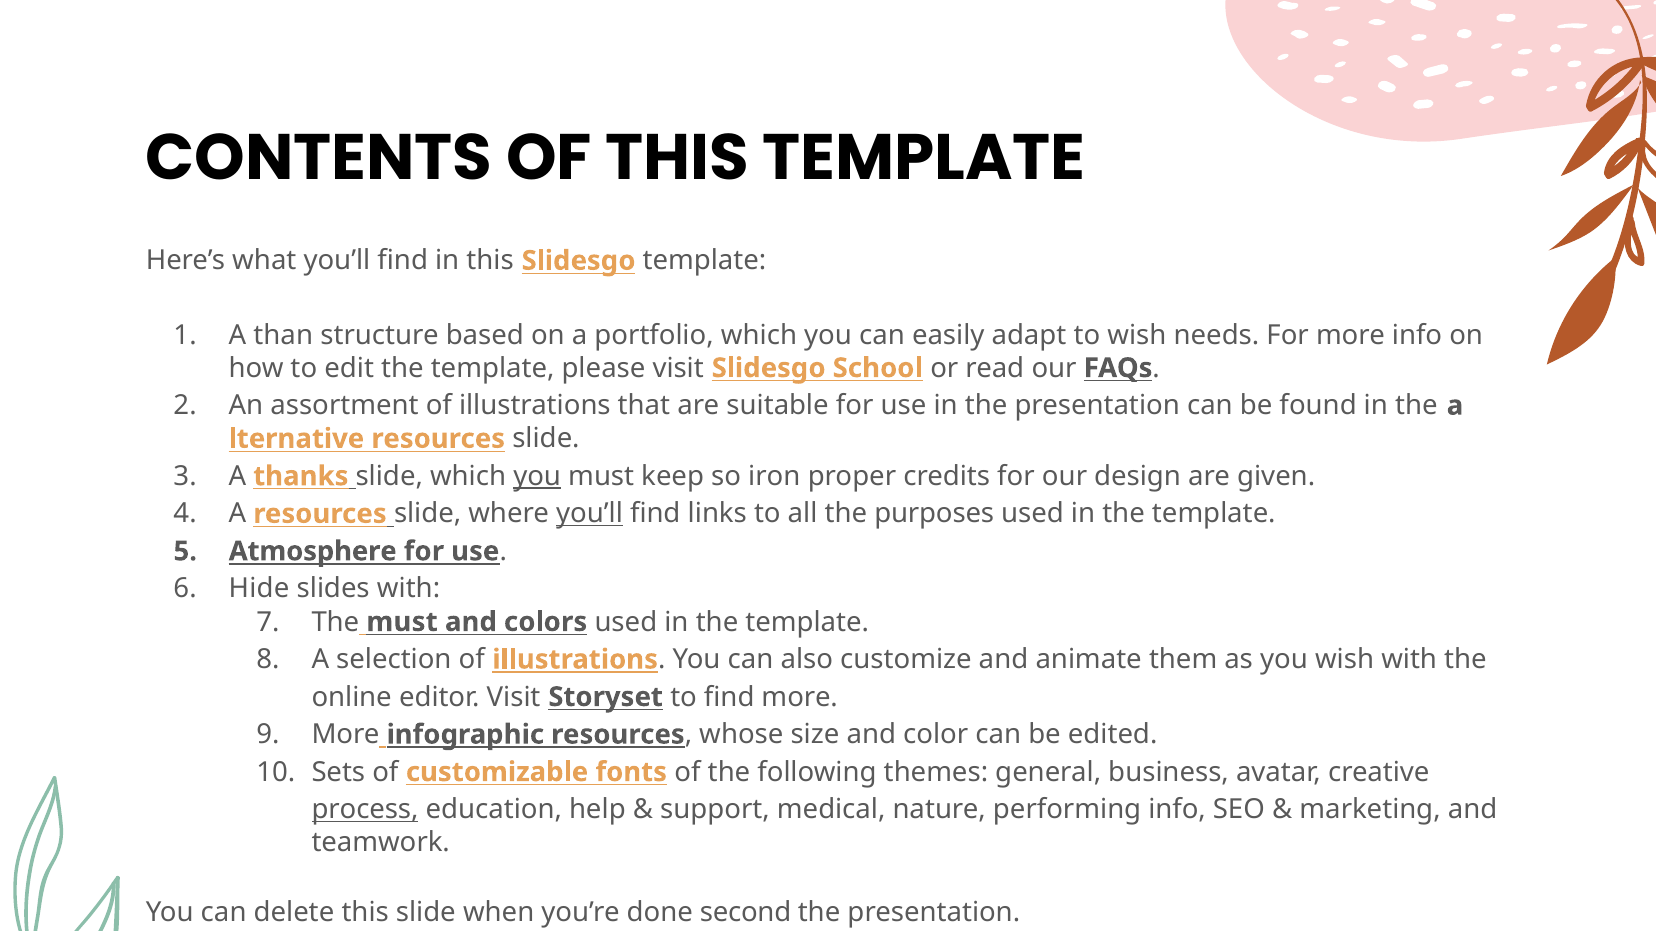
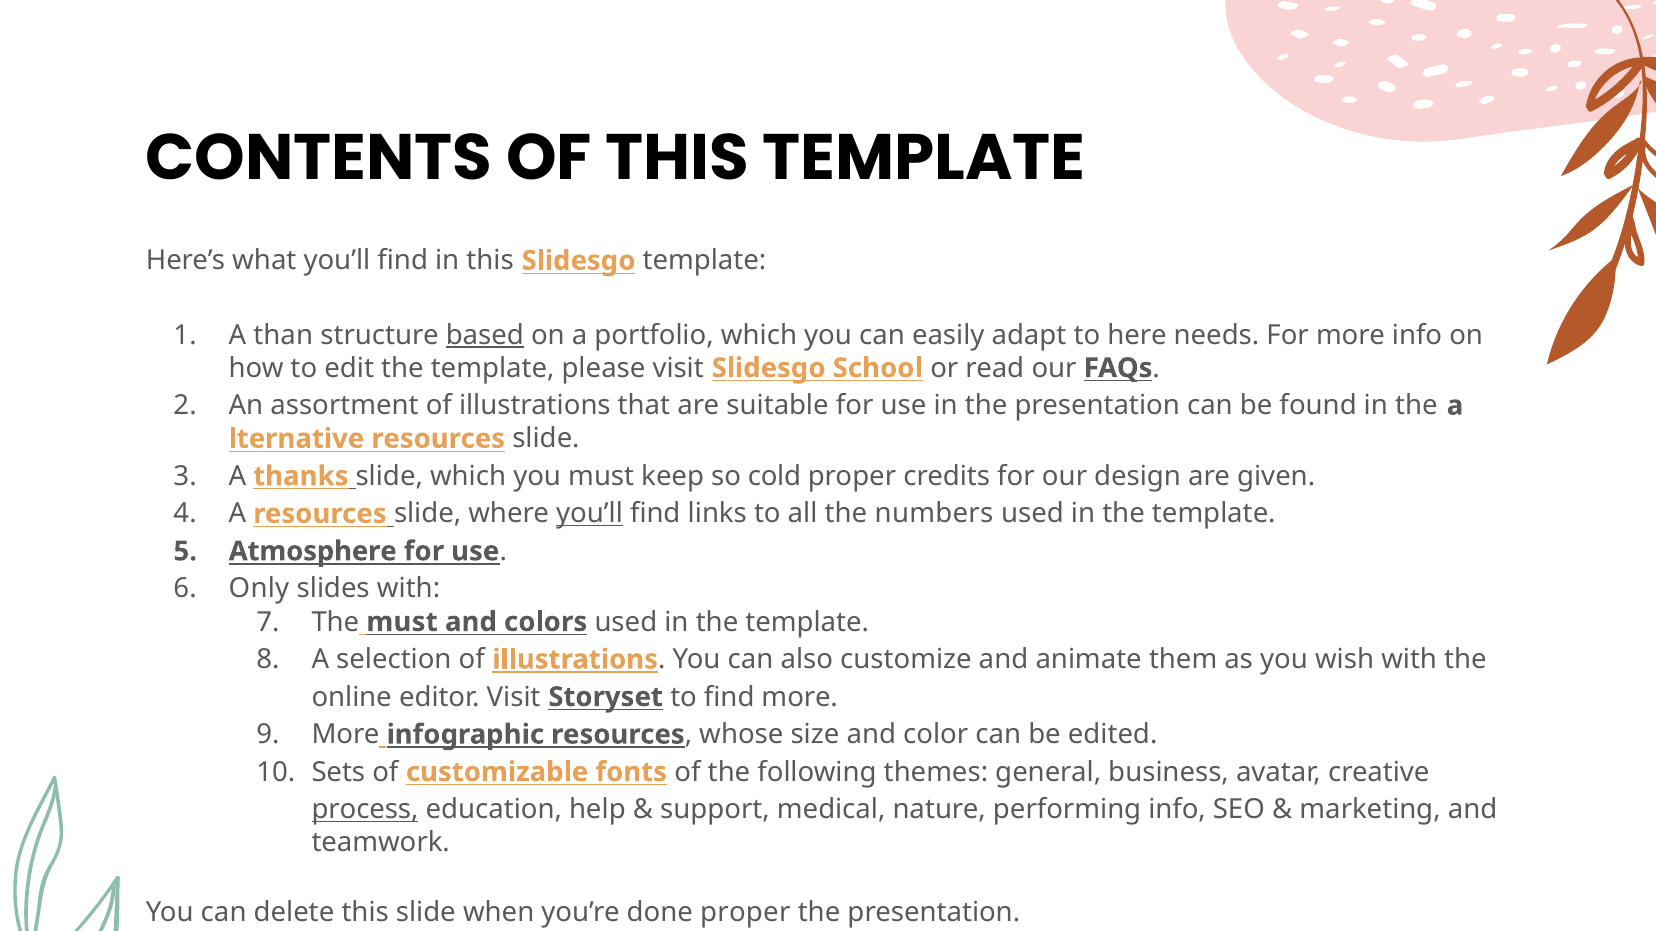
based underline: none -> present
to wish: wish -> here
you at (537, 476) underline: present -> none
iron: iron -> cold
purposes: purposes -> numbers
Hide: Hide -> Only
done second: second -> proper
